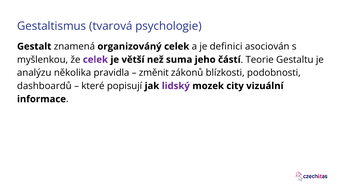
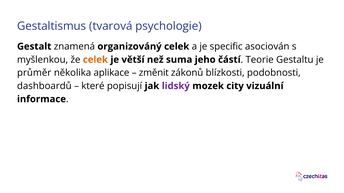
definici: definici -> specific
celek at (95, 60) colour: purple -> orange
analýzu: analýzu -> průměr
pravidla: pravidla -> aplikace
